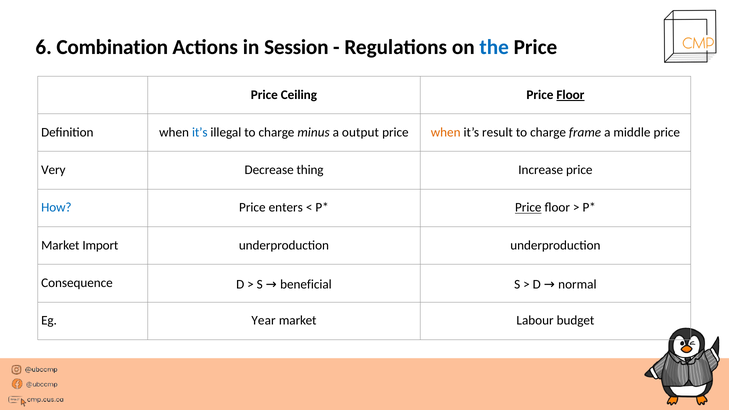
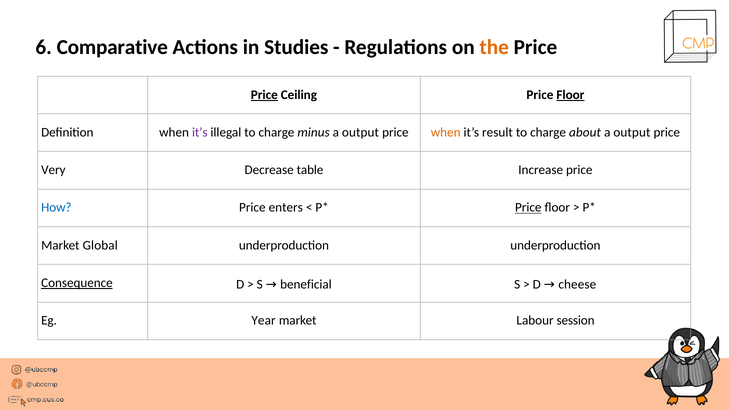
Combination: Combination -> Comparative
Session: Session -> Studies
the colour: blue -> orange
Price at (264, 95) underline: none -> present
it’s at (200, 132) colour: blue -> purple
frame: frame -> about
middle at (632, 132): middle -> output
thing: thing -> table
Import: Import -> Global
Consequence underline: none -> present
normal: normal -> cheese
budget: budget -> session
